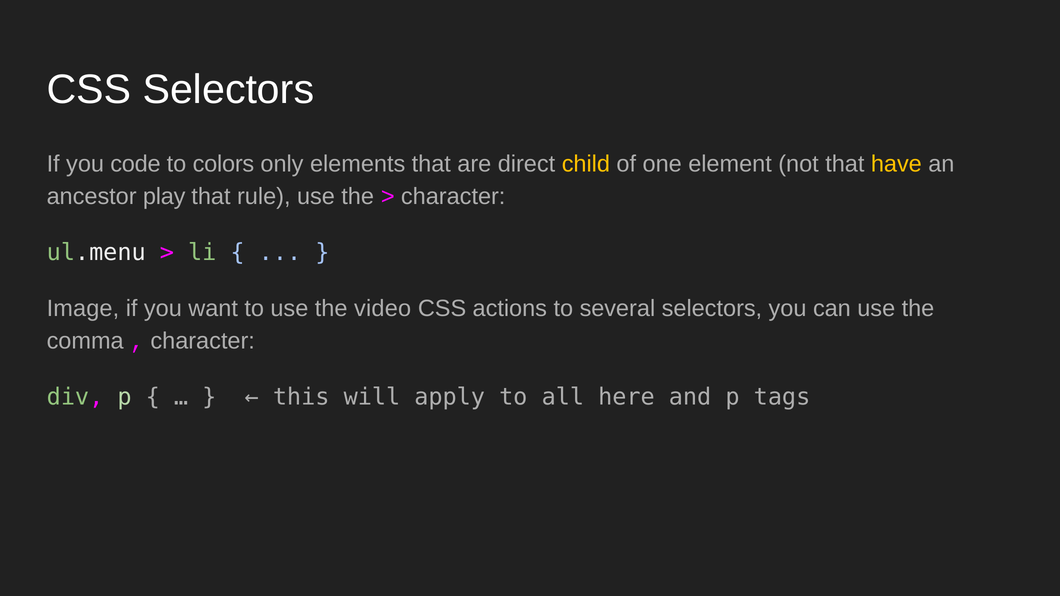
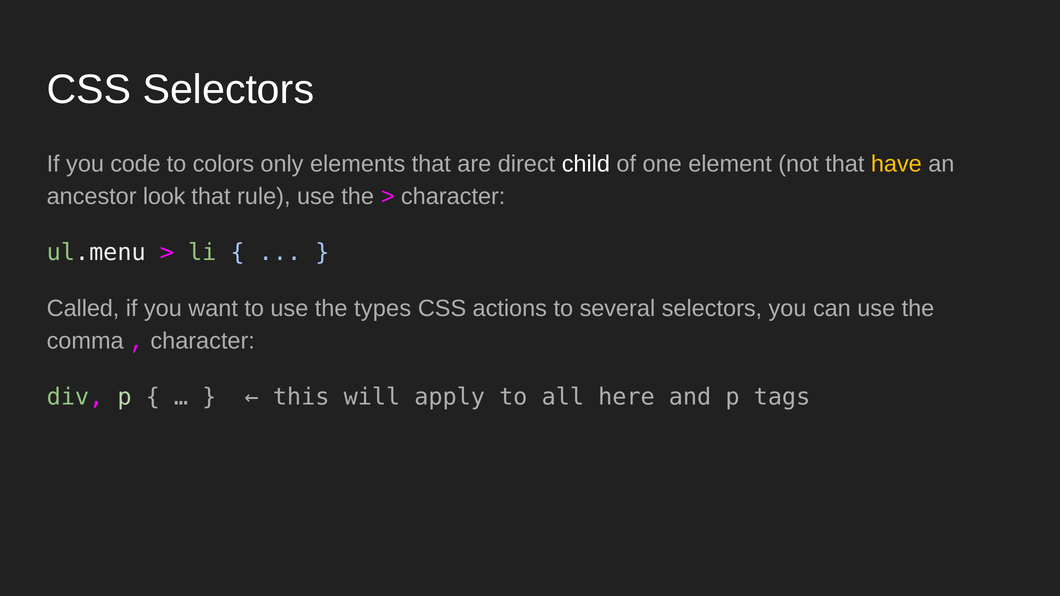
child colour: yellow -> white
play: play -> look
Image: Image -> Called
video: video -> types
